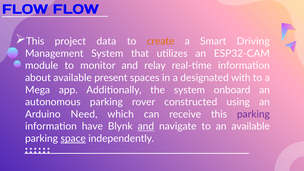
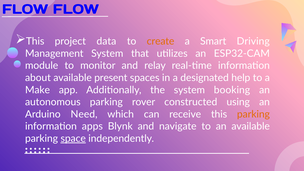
with: with -> help
Mega: Mega -> Make
onboard: onboard -> booking
parking at (253, 114) colour: purple -> orange
have: have -> apps
and at (146, 126) underline: present -> none
